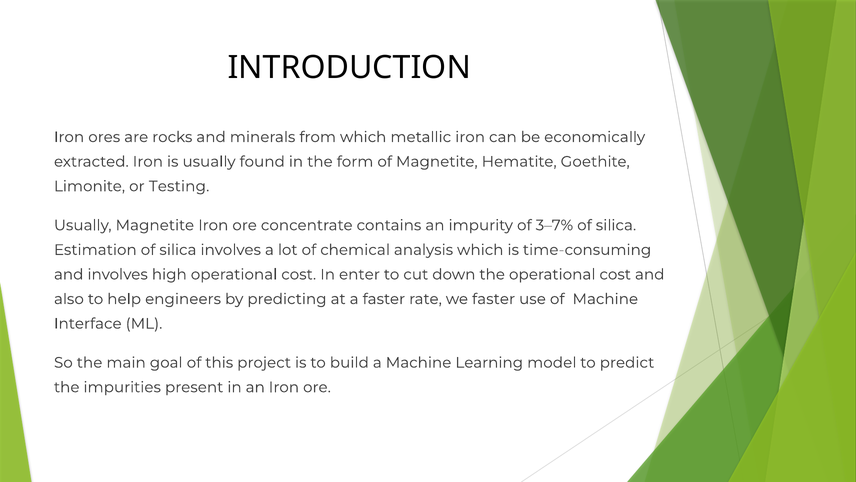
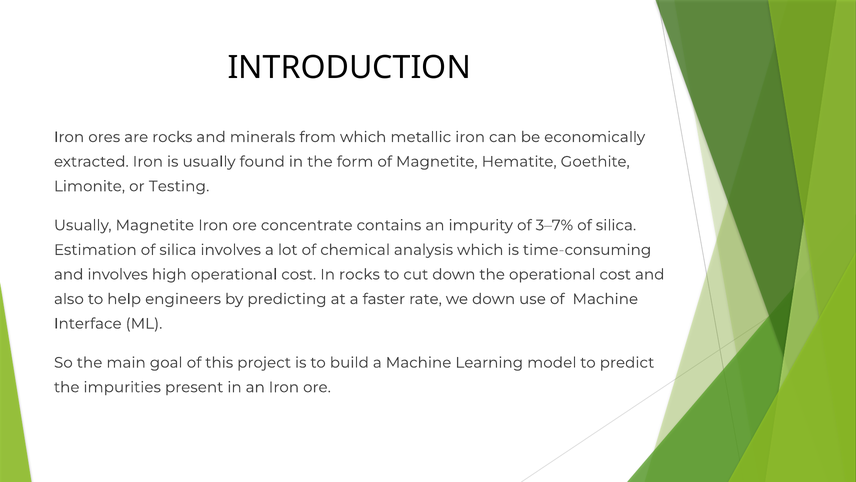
In enter: enter -> rocks
we faster: faster -> down
